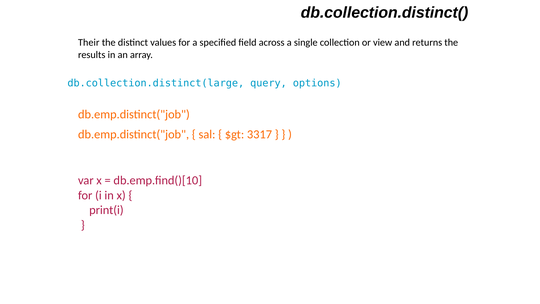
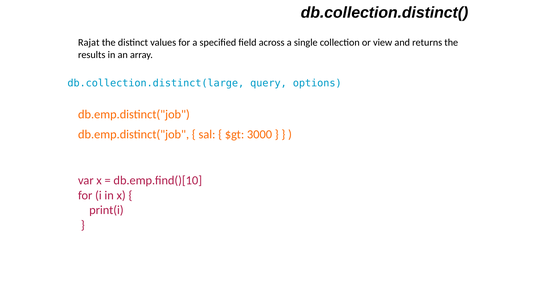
Their: Their -> Rajat
3317: 3317 -> 3000
